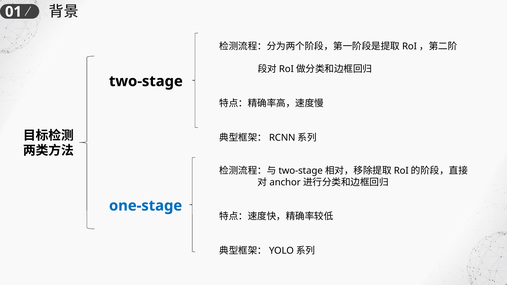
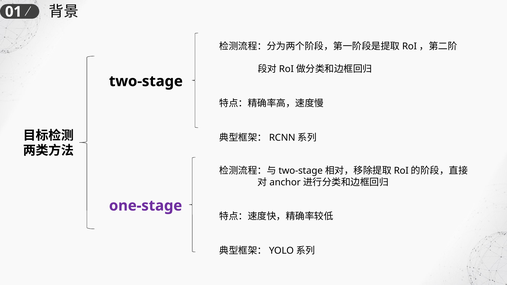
one-stage colour: blue -> purple
